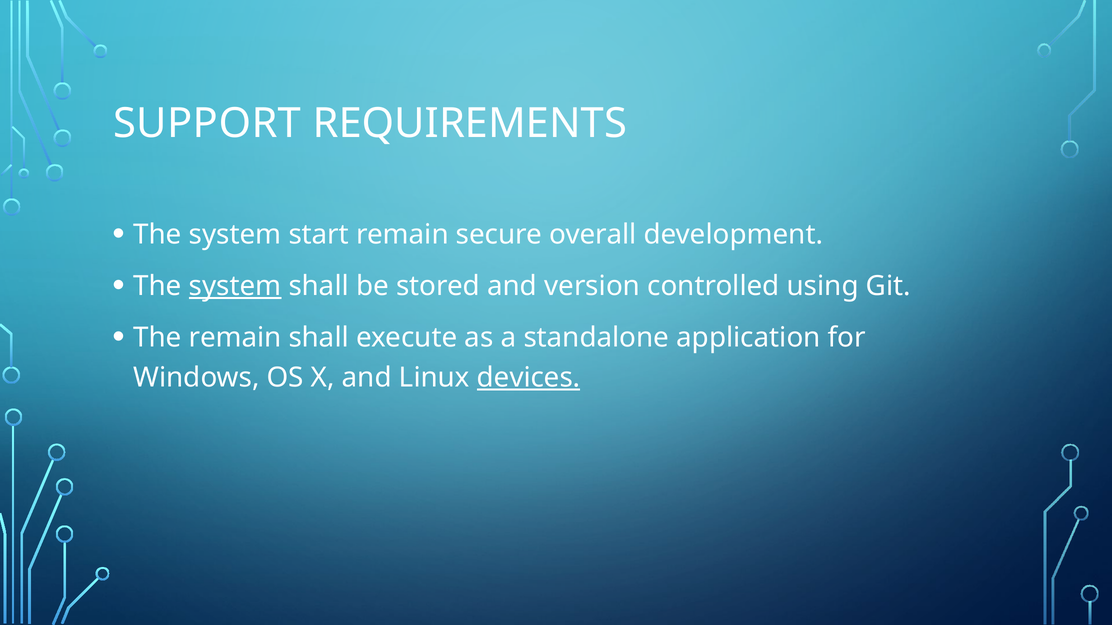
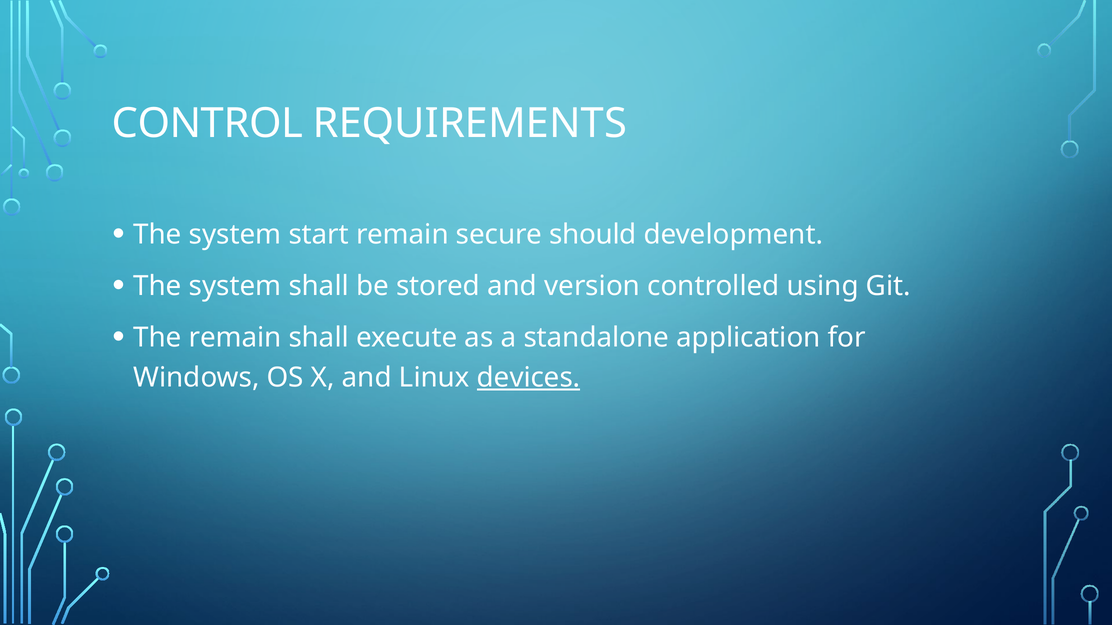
SUPPORT: SUPPORT -> CONTROL
overall: overall -> should
system at (235, 286) underline: present -> none
